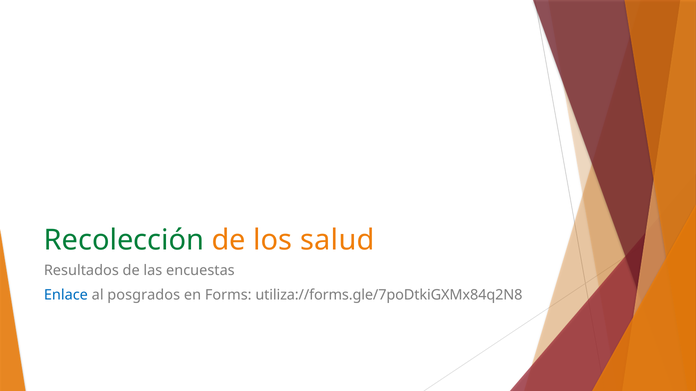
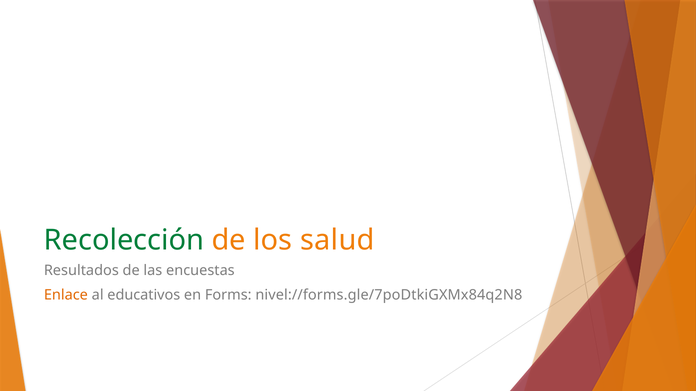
Enlace colour: blue -> orange
posgrados: posgrados -> educativos
utiliza://forms.gle/7poDtkiGXMx84q2N8: utiliza://forms.gle/7poDtkiGXMx84q2N8 -> nivel://forms.gle/7poDtkiGXMx84q2N8
